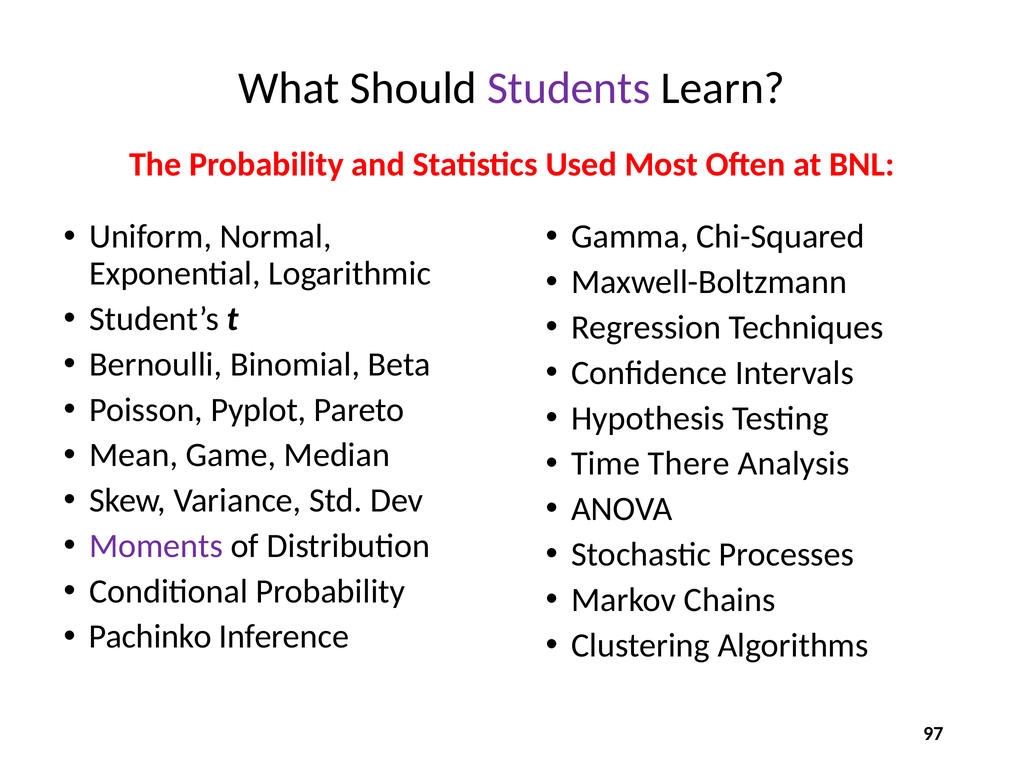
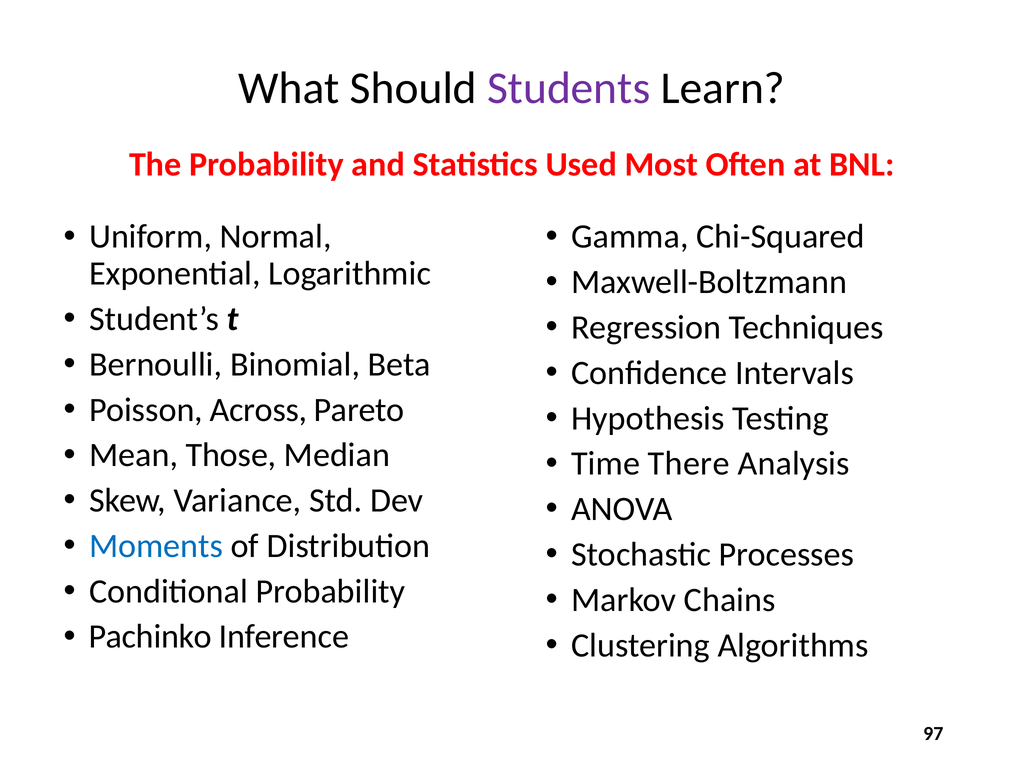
Pyplot: Pyplot -> Across
Game: Game -> Those
Moments colour: purple -> blue
